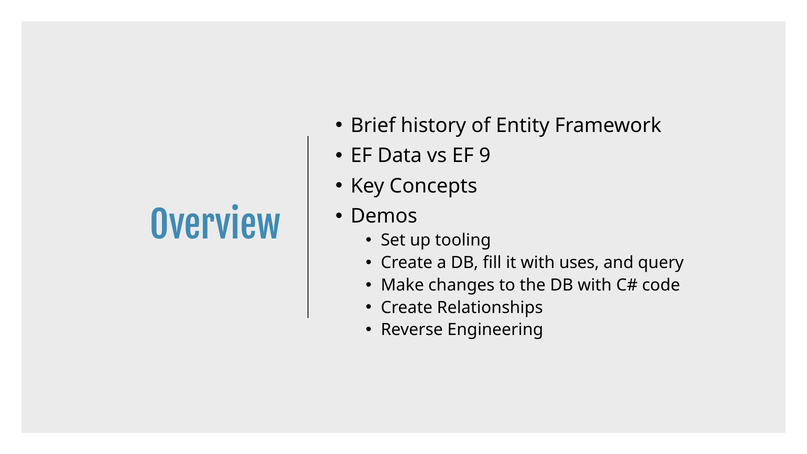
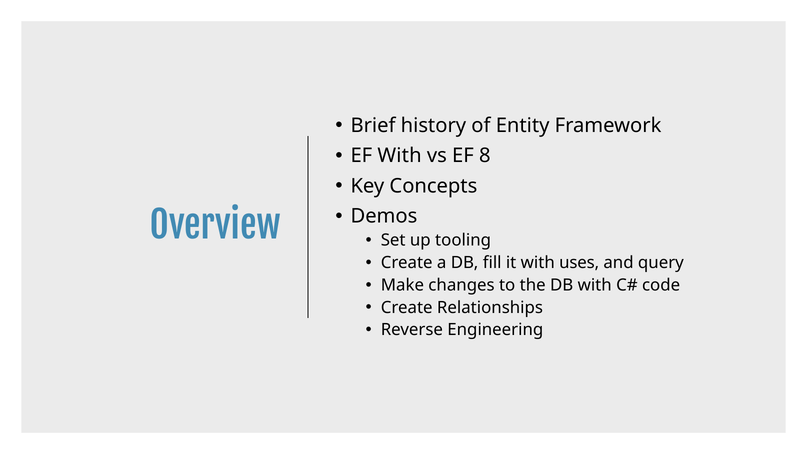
EF Data: Data -> With
9: 9 -> 8
